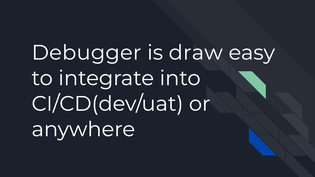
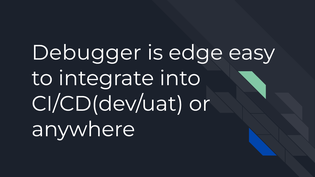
draw: draw -> edge
